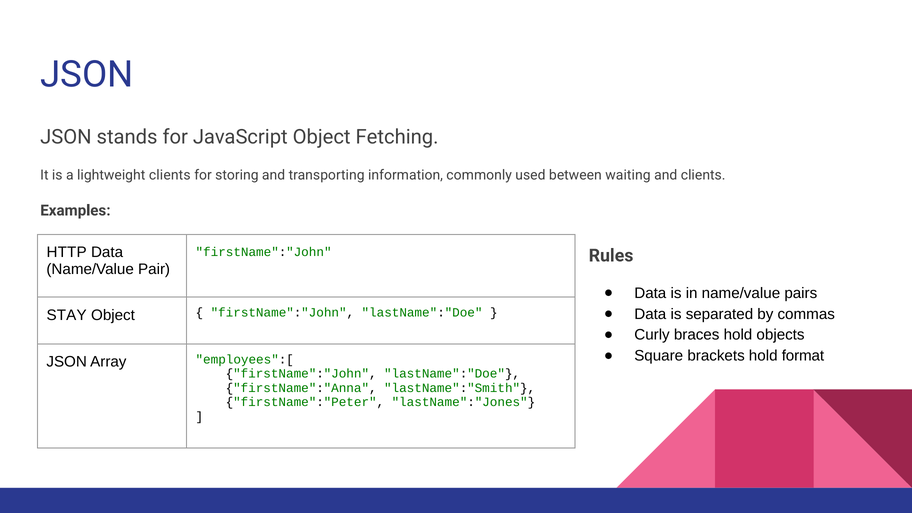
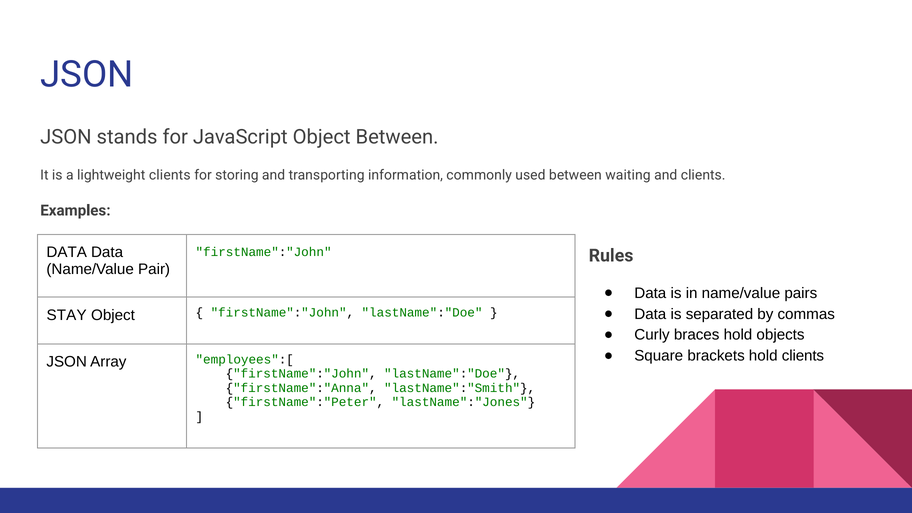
Object Fetching: Fetching -> Between
HTTP at (67, 252): HTTP -> DATA
hold format: format -> clients
